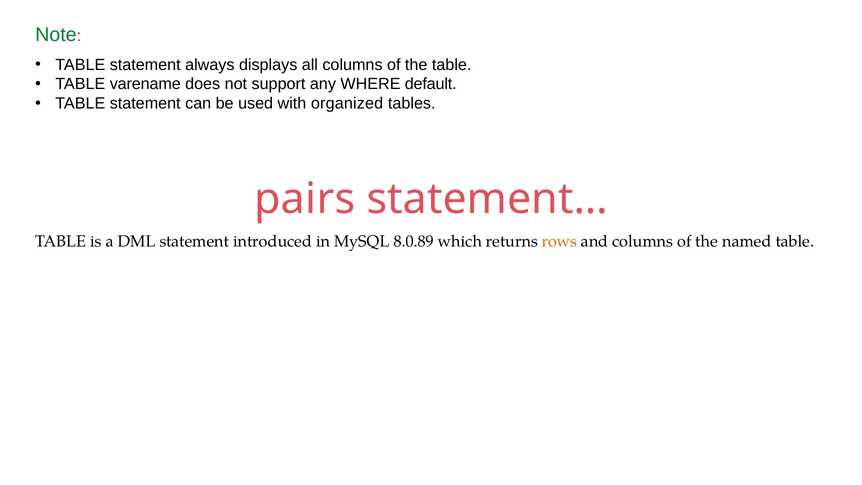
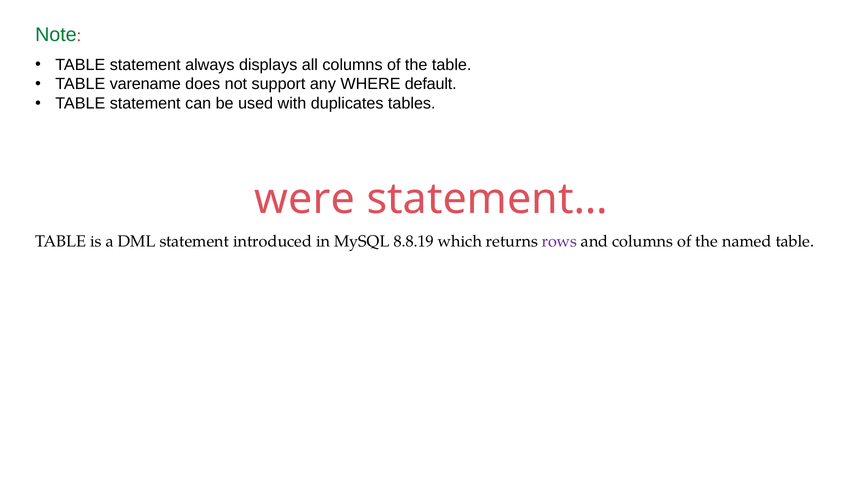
organized: organized -> duplicates
pairs: pairs -> were
8.0.89: 8.0.89 -> 8.8.19
rows colour: orange -> purple
